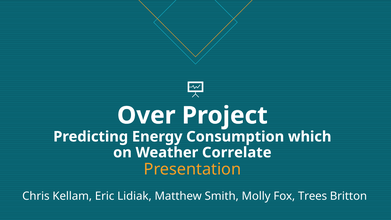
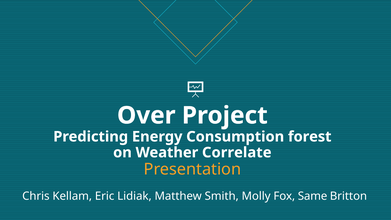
which: which -> forest
Trees: Trees -> Same
